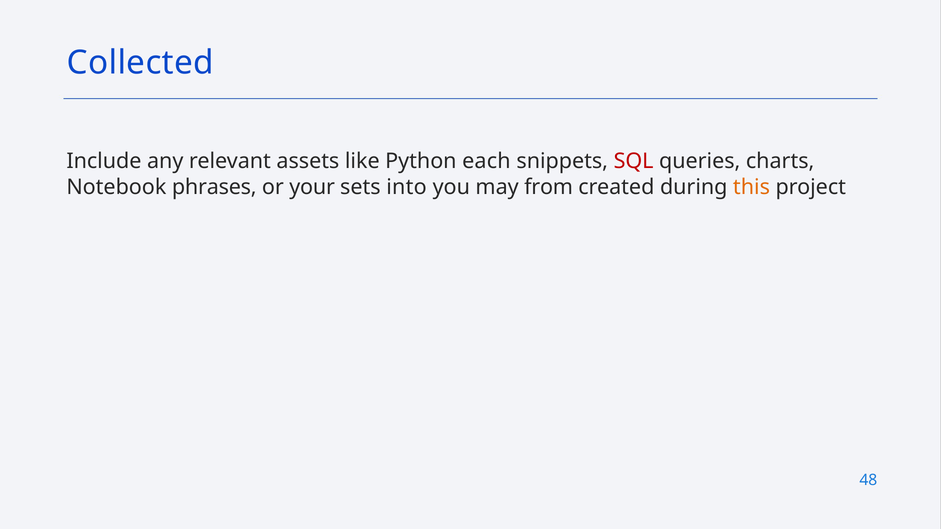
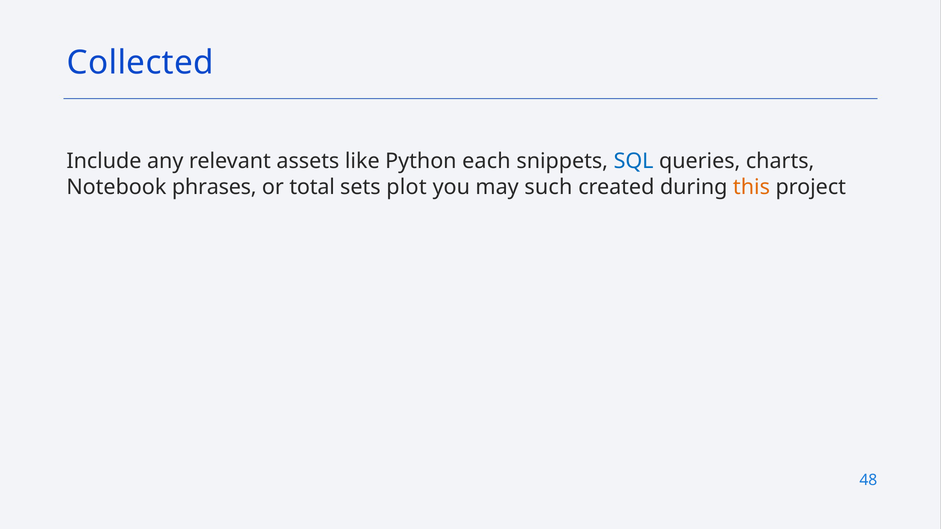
SQL colour: red -> blue
your: your -> total
into: into -> plot
from: from -> such
